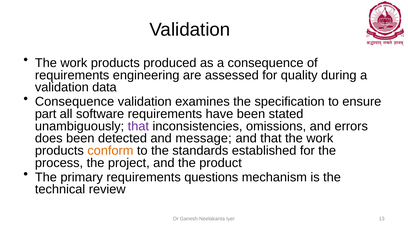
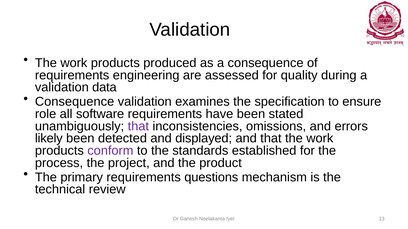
part: part -> role
does: does -> likely
message: message -> displayed
conform colour: orange -> purple
